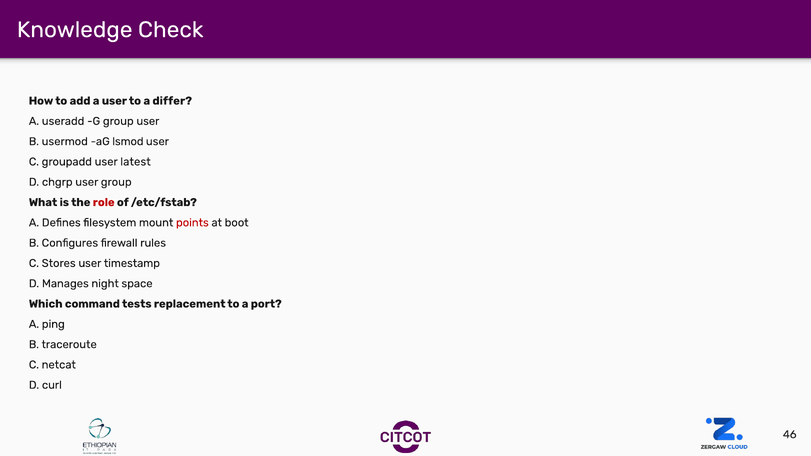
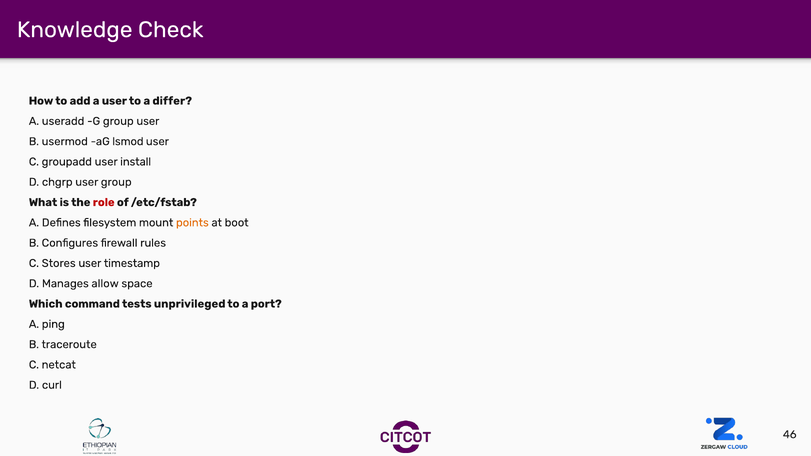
latest: latest -> install
points colour: red -> orange
night: night -> allow
replacement: replacement -> unprivileged
